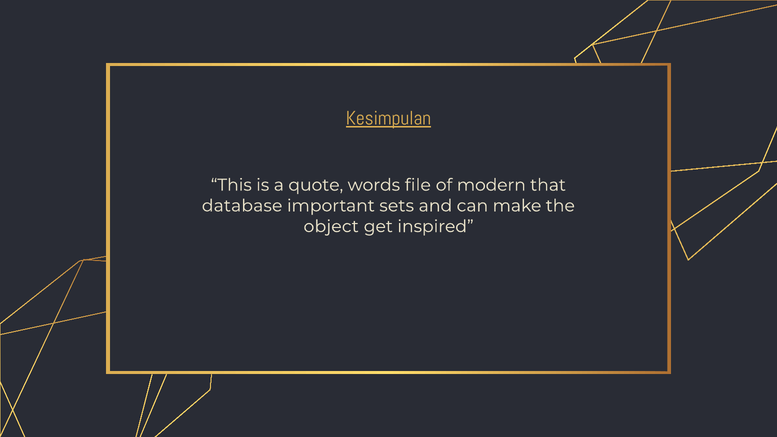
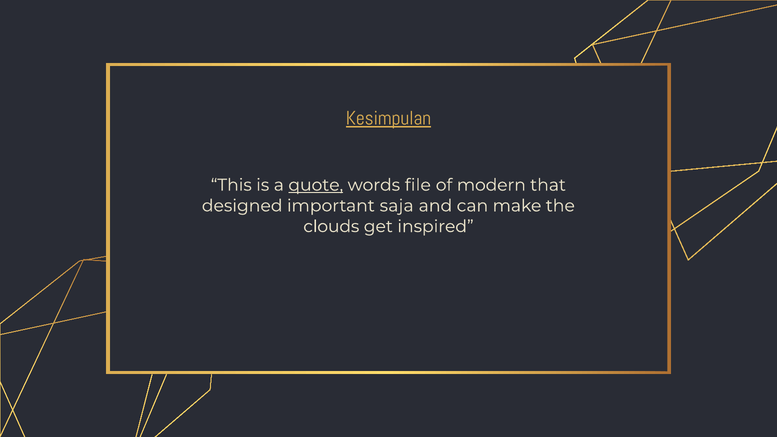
quote underline: none -> present
database: database -> designed
sets: sets -> saja
object: object -> clouds
